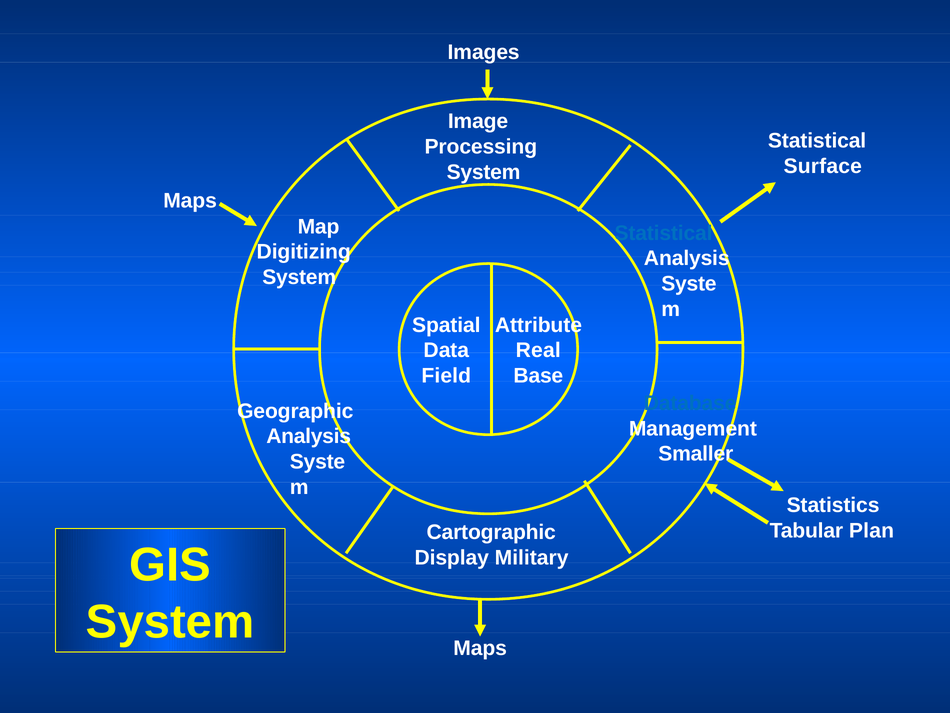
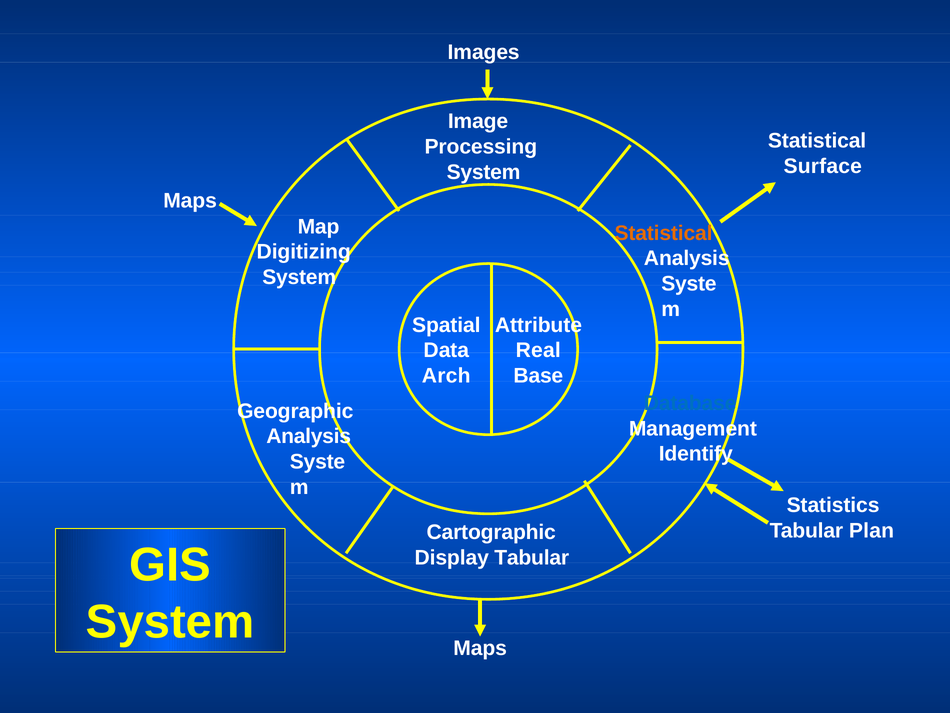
Statistical at (664, 233) colour: blue -> orange
Field: Field -> Arch
Smaller: Smaller -> Identify
Display Military: Military -> Tabular
